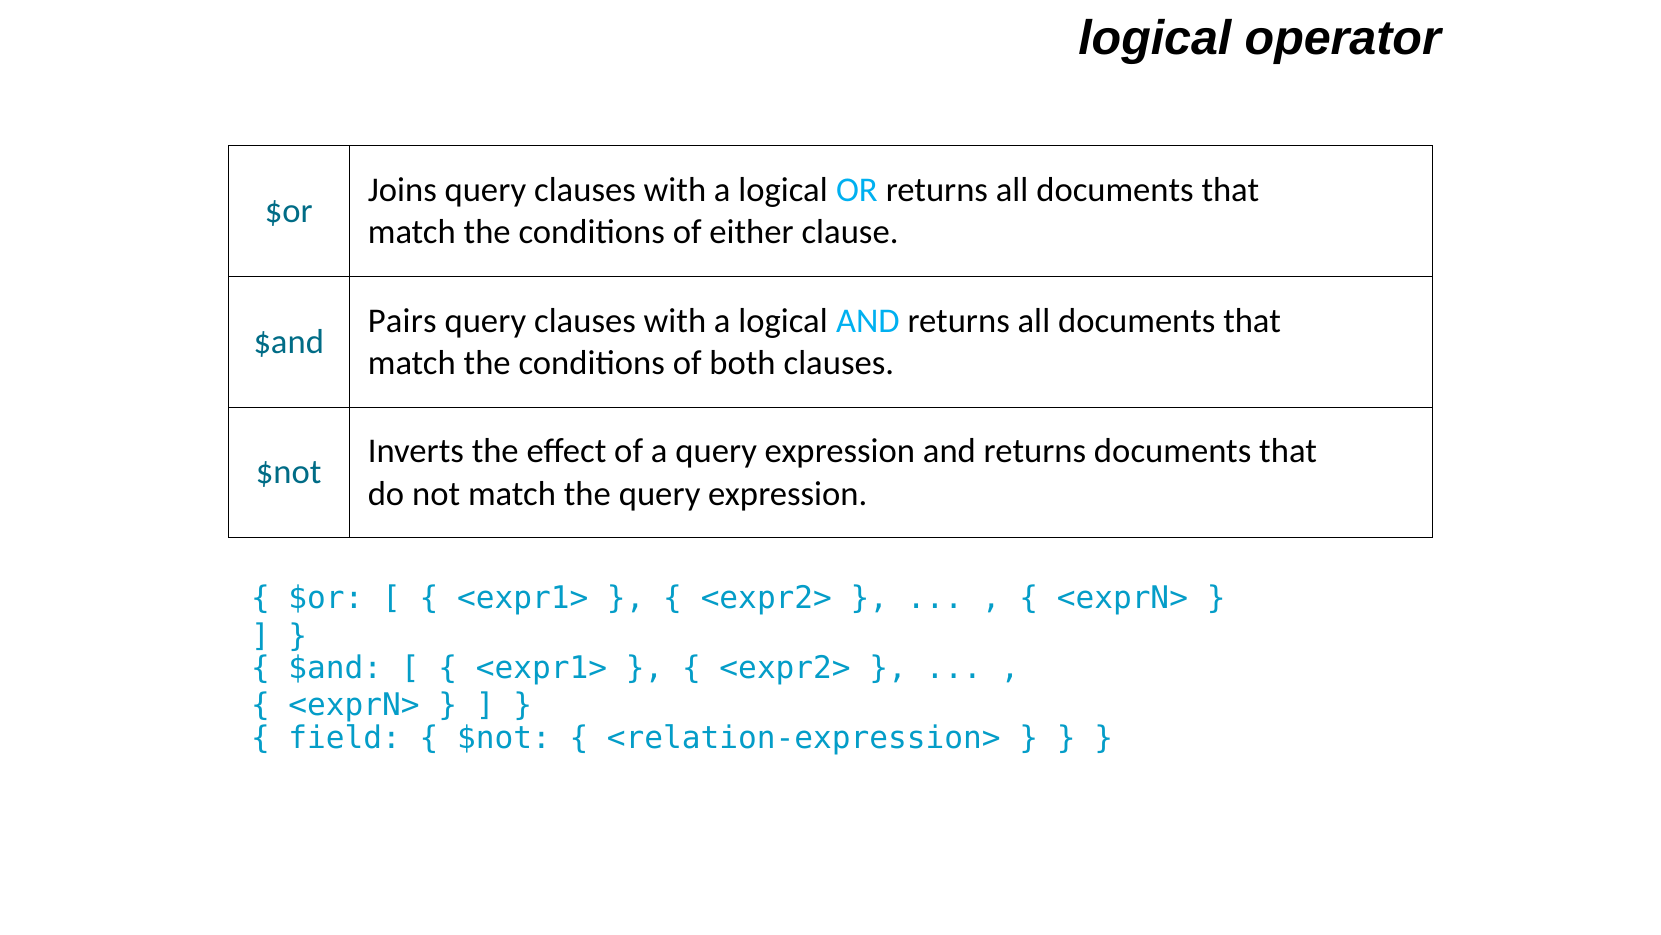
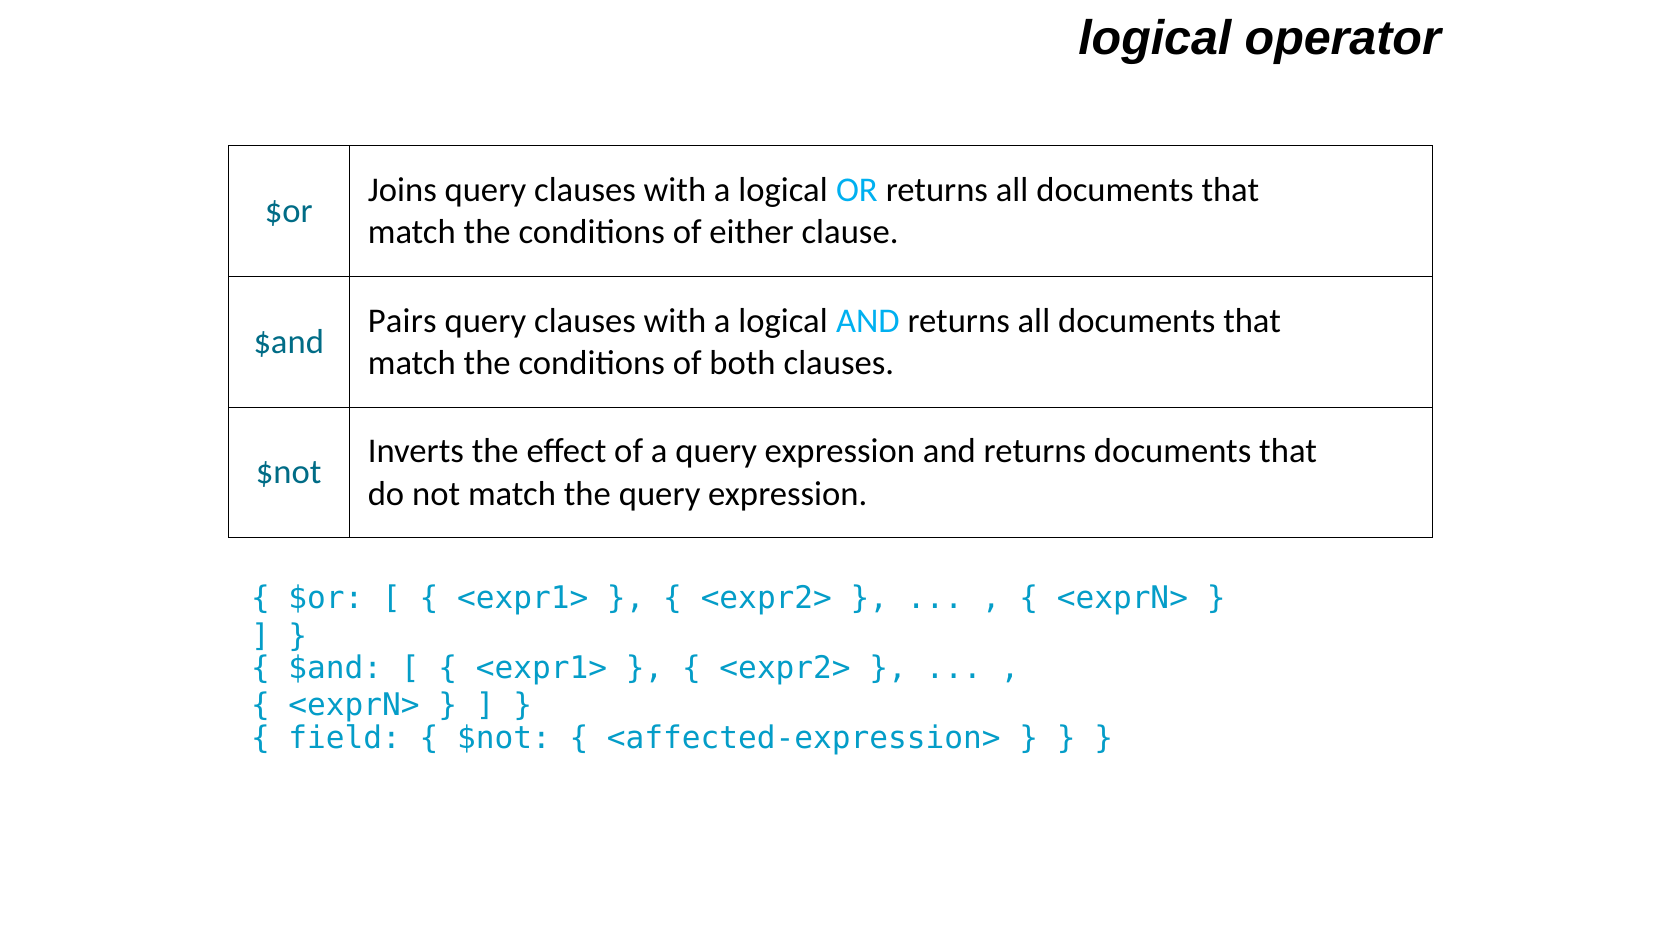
<relation-expression>: <relation-expression> -> <affected-expression>
